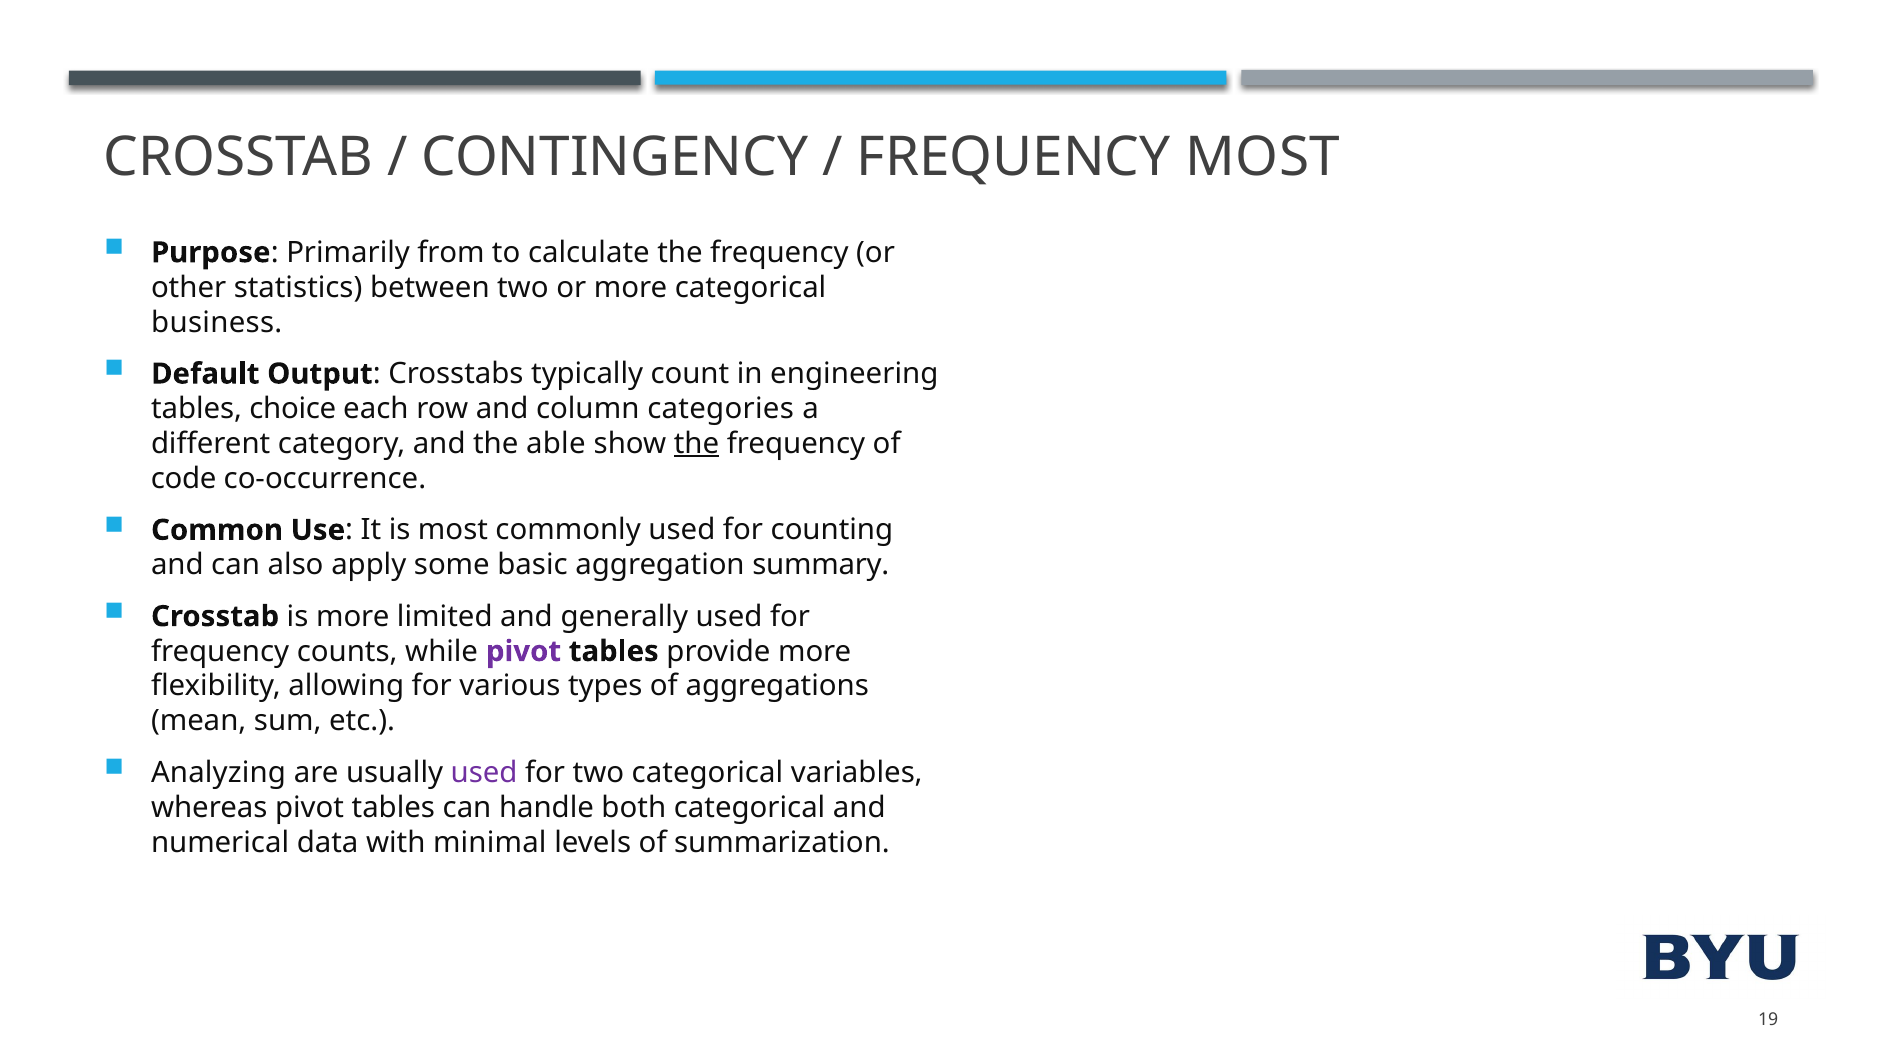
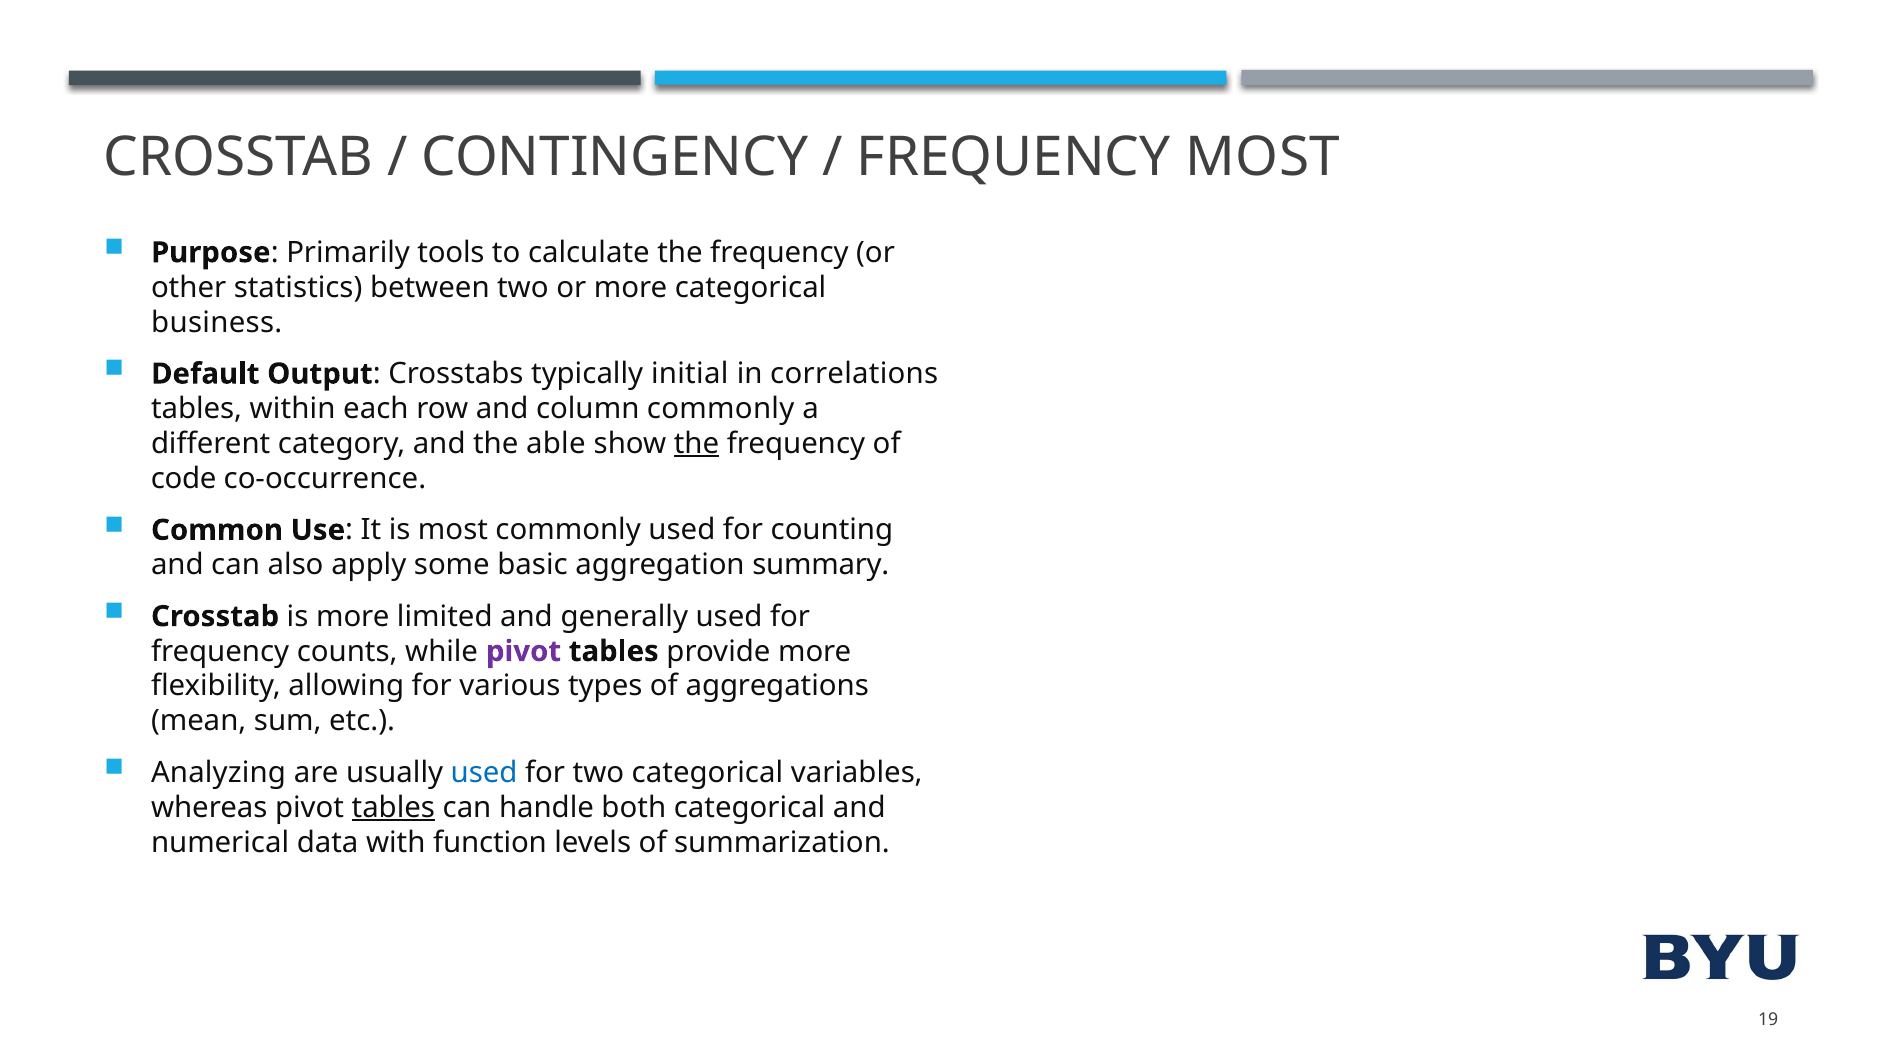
from: from -> tools
count: count -> initial
engineering: engineering -> correlations
choice: choice -> within
column categories: categories -> commonly
used at (484, 772) colour: purple -> blue
tables at (393, 807) underline: none -> present
minimal: minimal -> function
